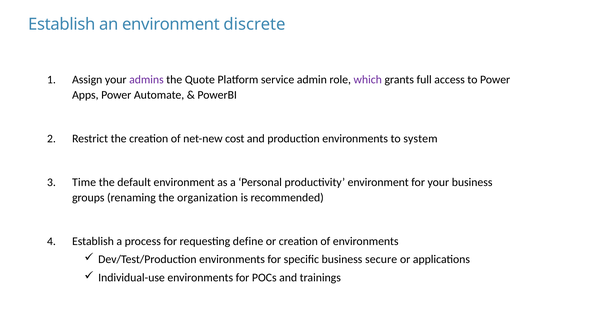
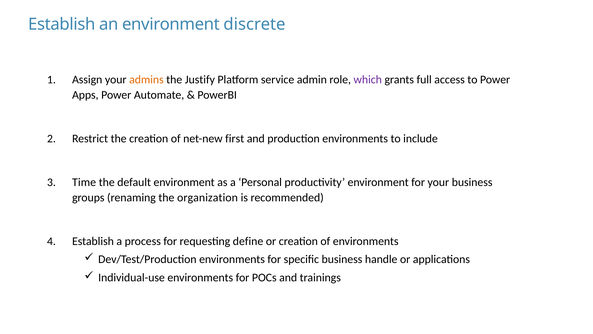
admins colour: purple -> orange
Quote: Quote -> Justify
cost: cost -> first
system: system -> include
secure: secure -> handle
